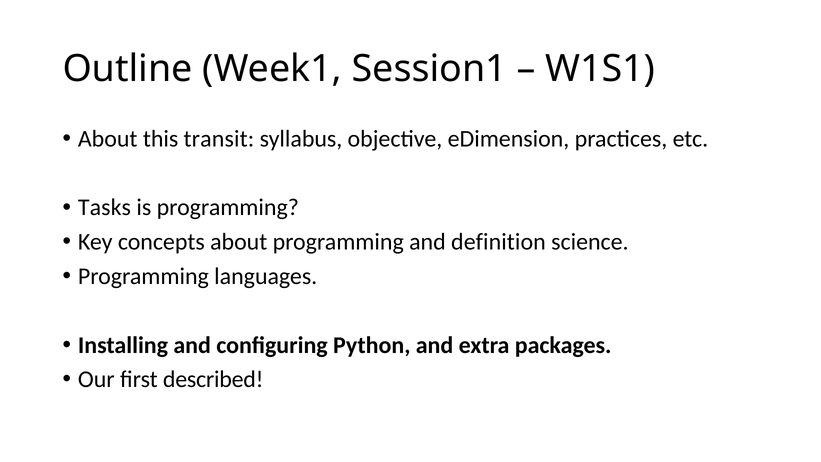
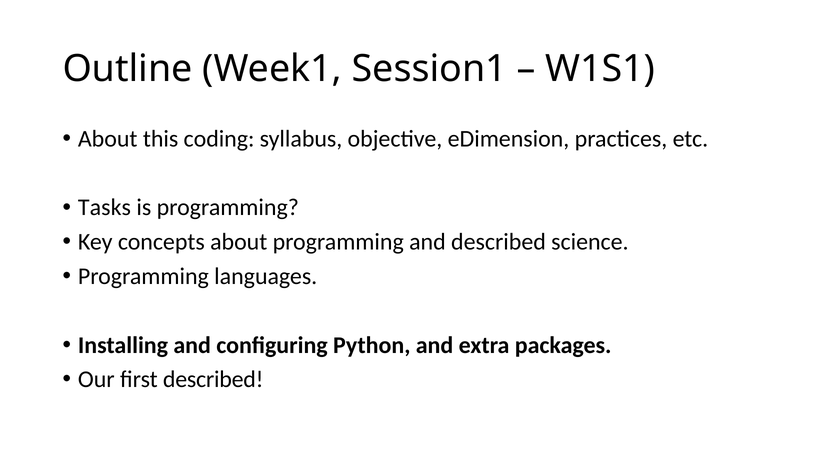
transit: transit -> coding
and definition: definition -> described
